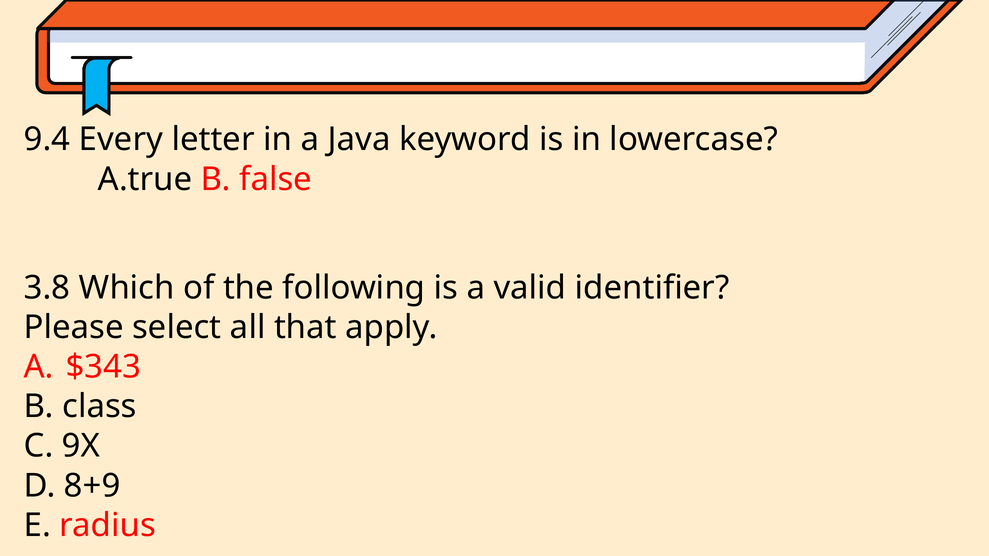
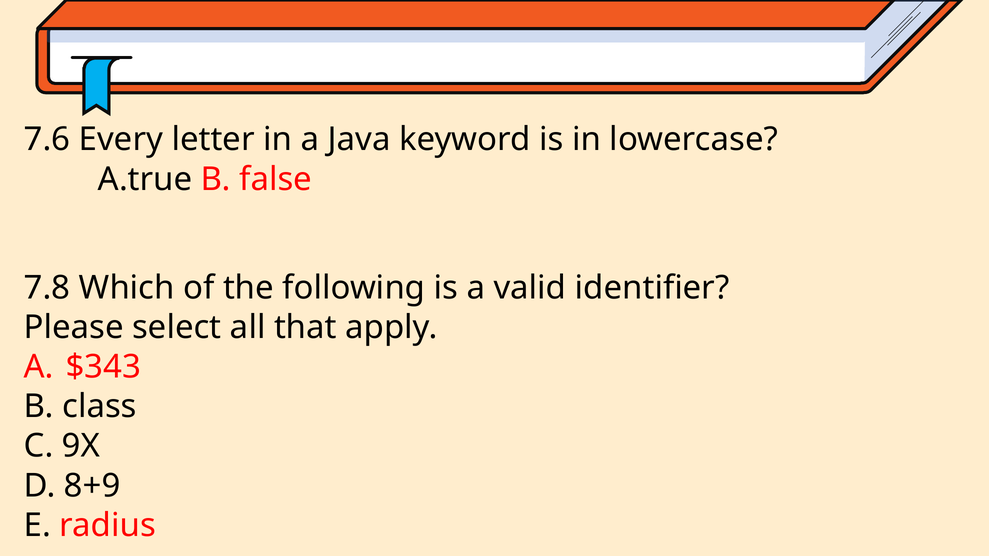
9.4: 9.4 -> 7.6
3.8: 3.8 -> 7.8
